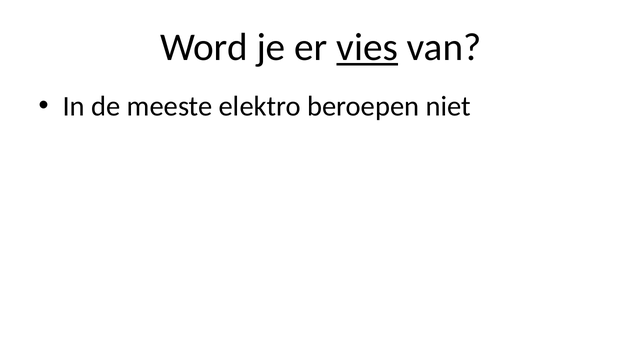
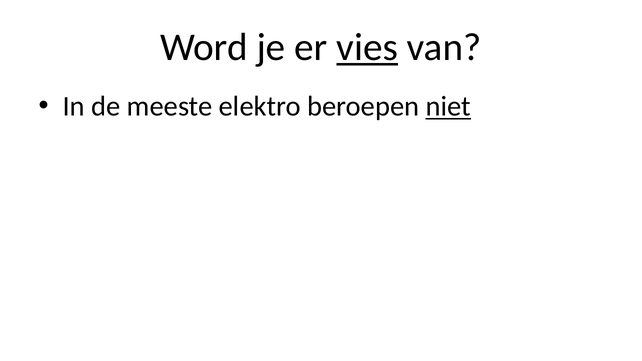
niet underline: none -> present
